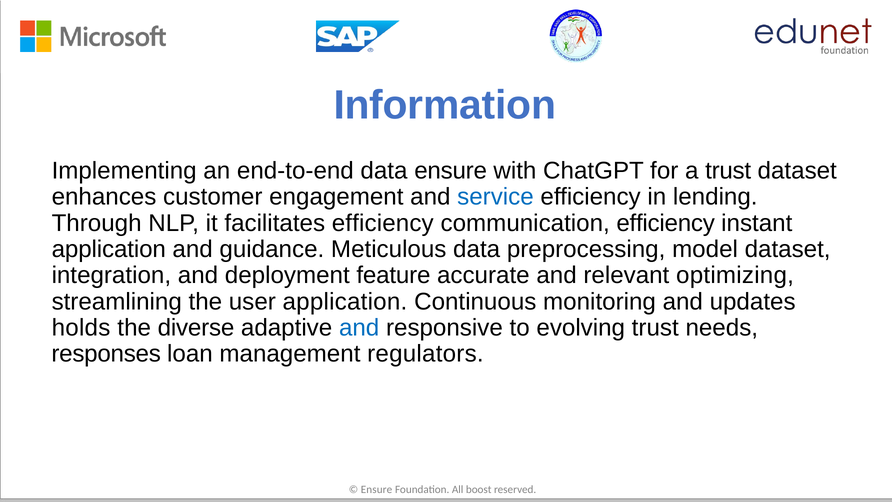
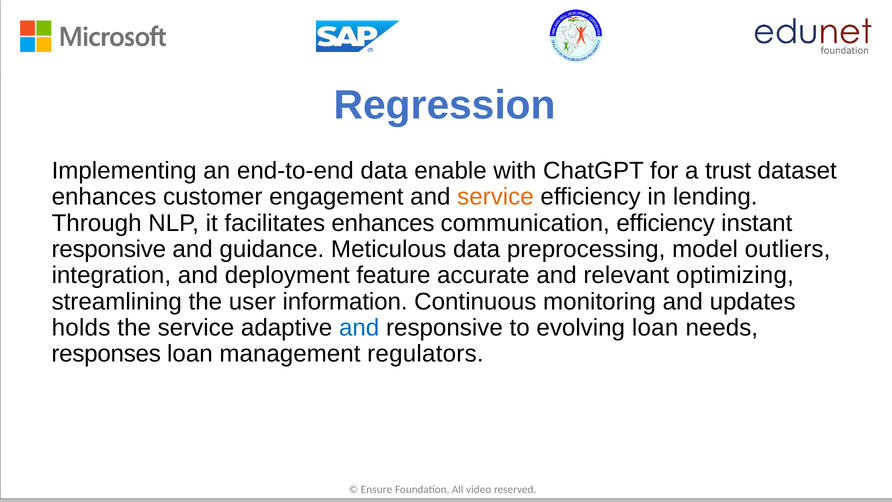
Information: Information -> Regression
data ensure: ensure -> enable
service at (495, 197) colour: blue -> orange
facilitates efficiency: efficiency -> enhances
application at (109, 249): application -> responsive
model dataset: dataset -> outliers
user application: application -> information
the diverse: diverse -> service
evolving trust: trust -> loan
boost: boost -> video
